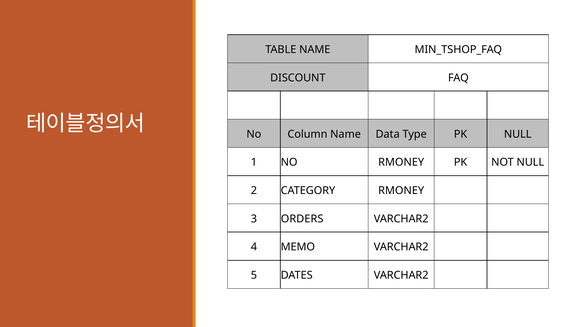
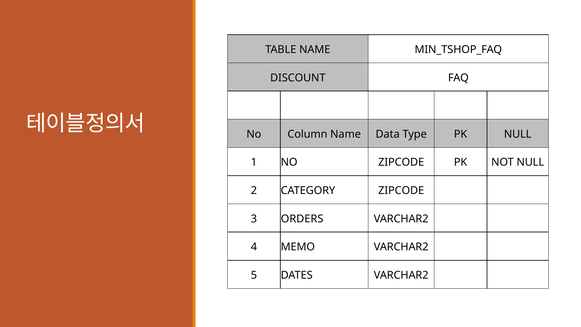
NO RMONEY: RMONEY -> ZIPCODE
CATEGORY RMONEY: RMONEY -> ZIPCODE
